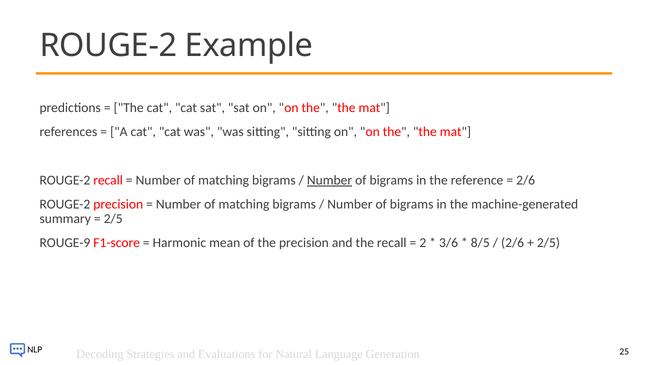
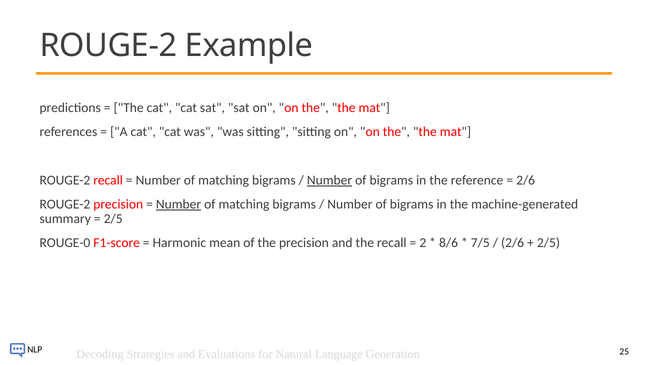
Number at (179, 204) underline: none -> present
ROUGE-9: ROUGE-9 -> ROUGE-0
3/6: 3/6 -> 8/6
8/5: 8/5 -> 7/5
